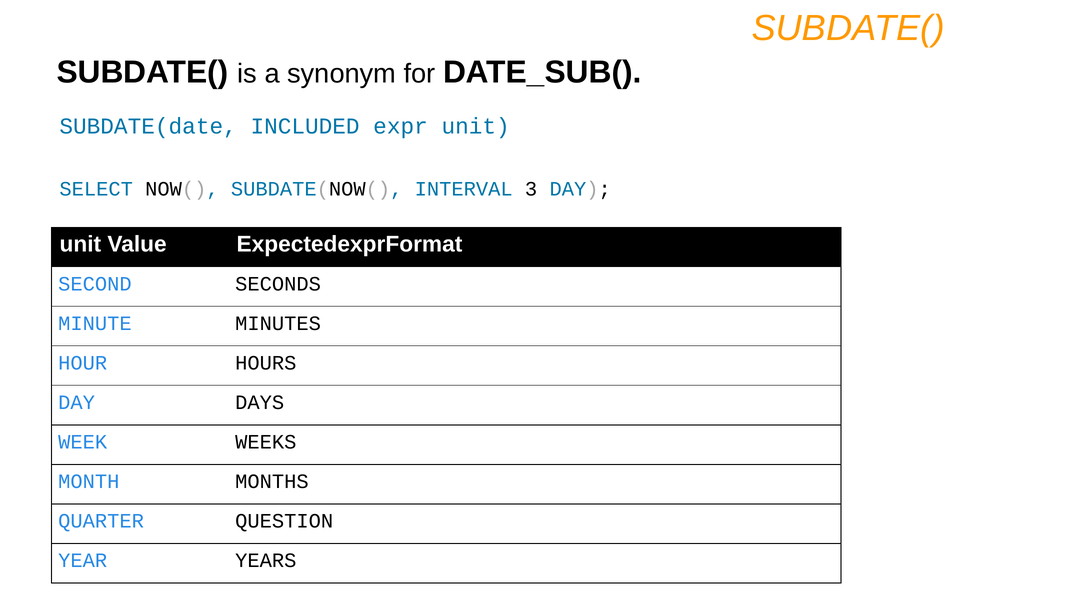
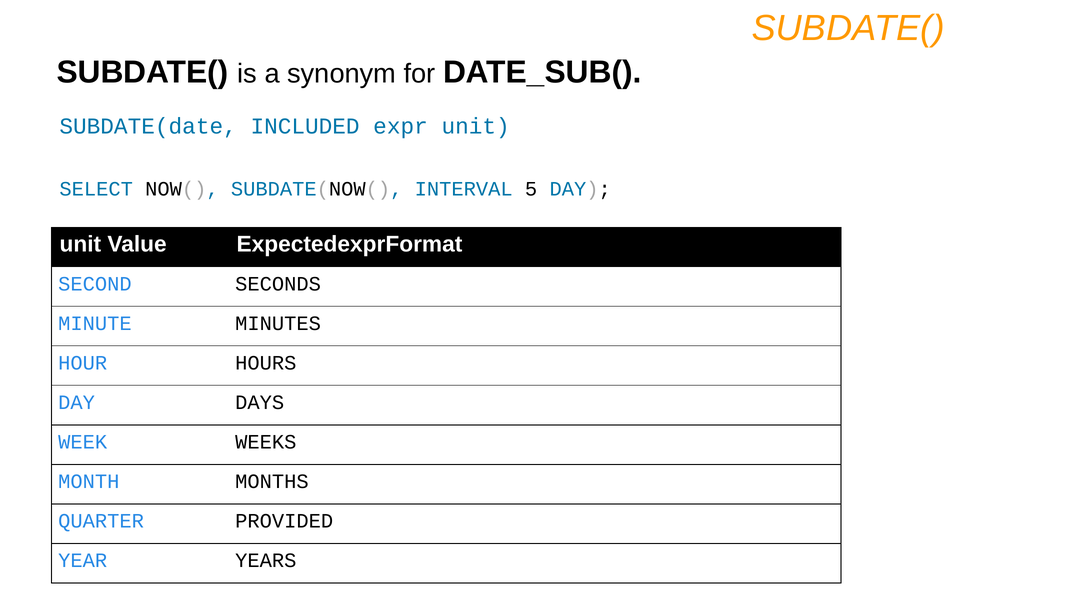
3: 3 -> 5
QUESTION: QUESTION -> PROVIDED
